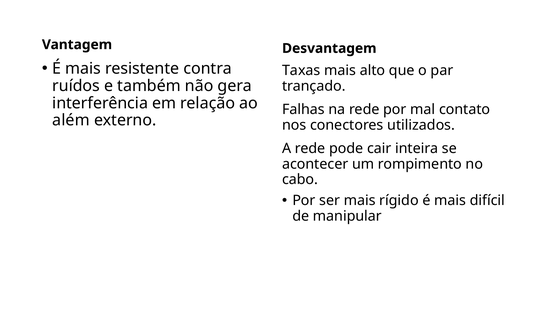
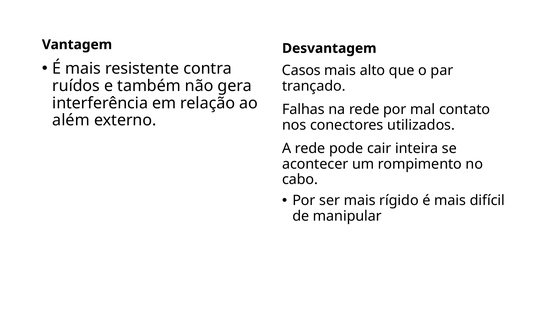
Taxas: Taxas -> Casos
